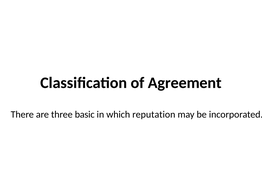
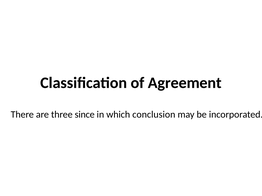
basic: basic -> since
reputation: reputation -> conclusion
